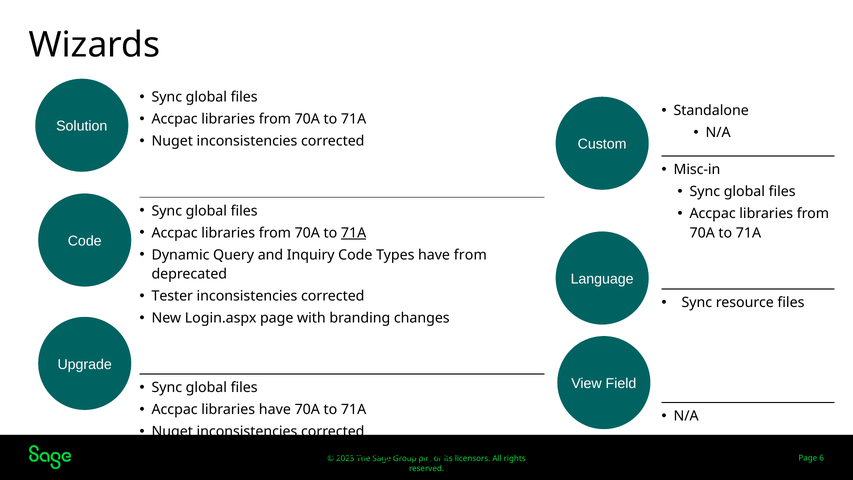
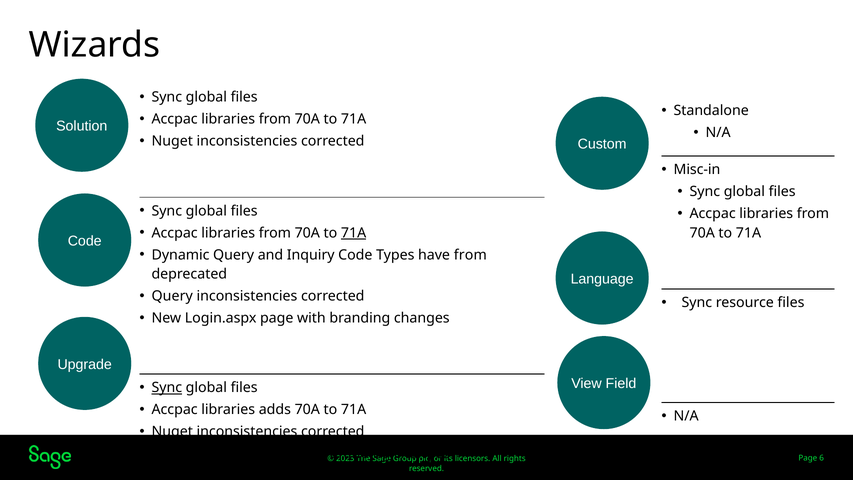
Tester at (172, 296): Tester -> Query
Sync at (167, 388) underline: none -> present
libraries have: have -> adds
